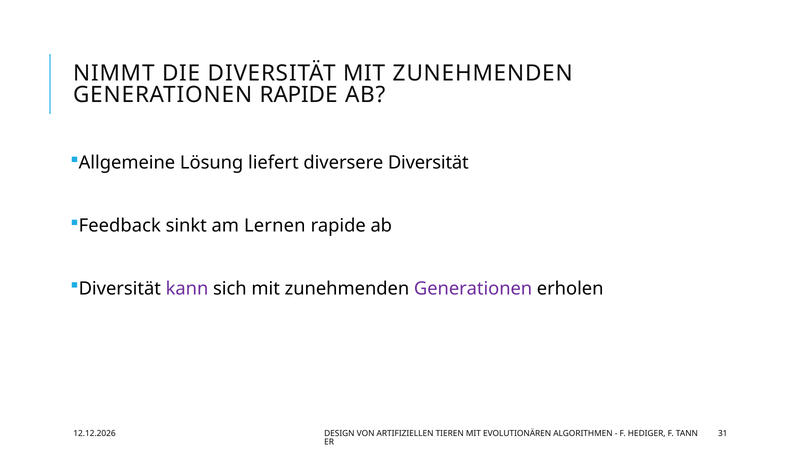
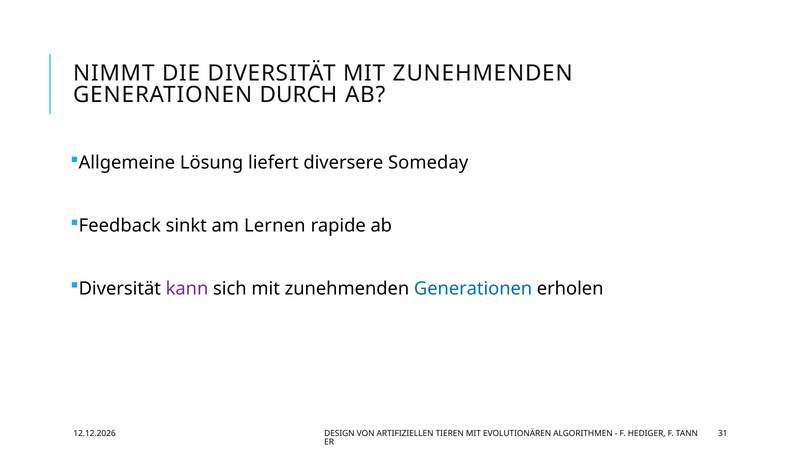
GENERATIONEN RAPIDE: RAPIDE -> DURCH
diversere Diversität: Diversität -> Someday
Generationen at (473, 289) colour: purple -> blue
